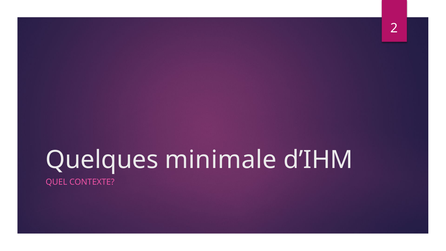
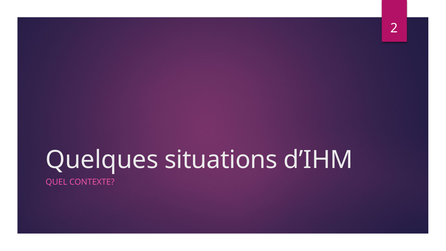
minimale: minimale -> situations
